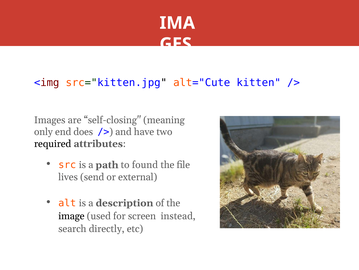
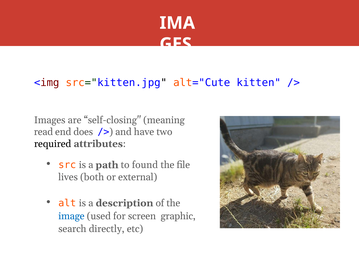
only: only -> read
send: send -> both
image colour: black -> blue
instead: instead -> graphic
